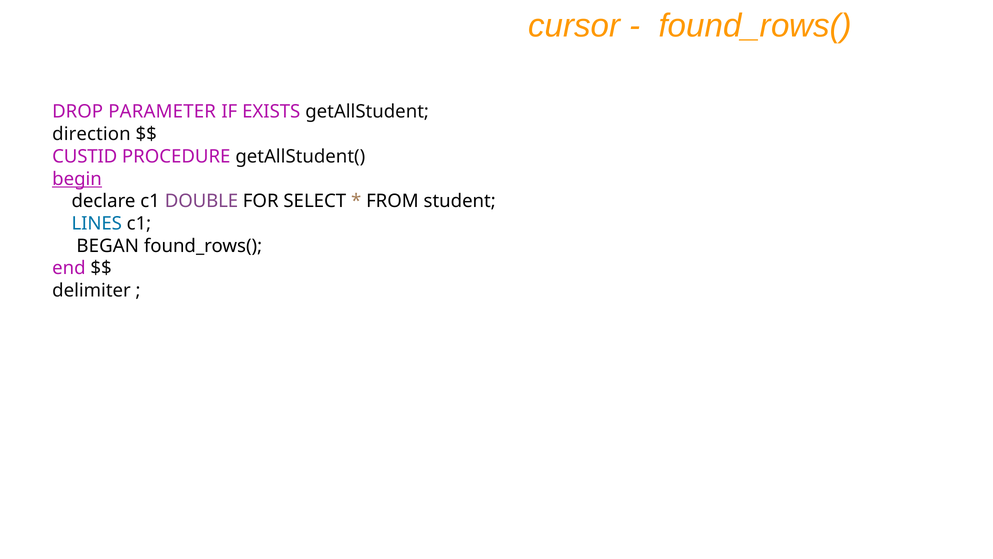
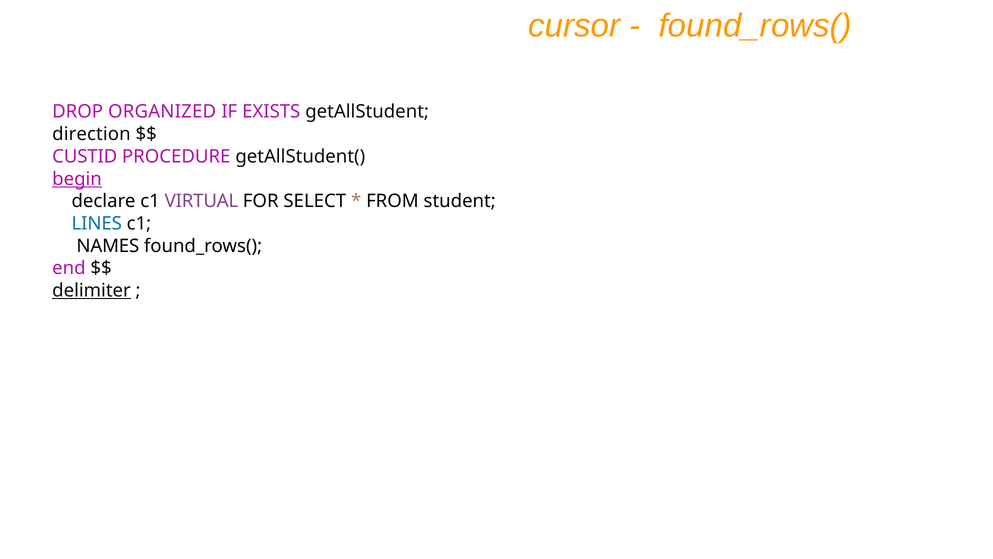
PARAMETER: PARAMETER -> ORGANIZED
DOUBLE: DOUBLE -> VIRTUAL
BEGAN: BEGAN -> NAMES
delimiter underline: none -> present
